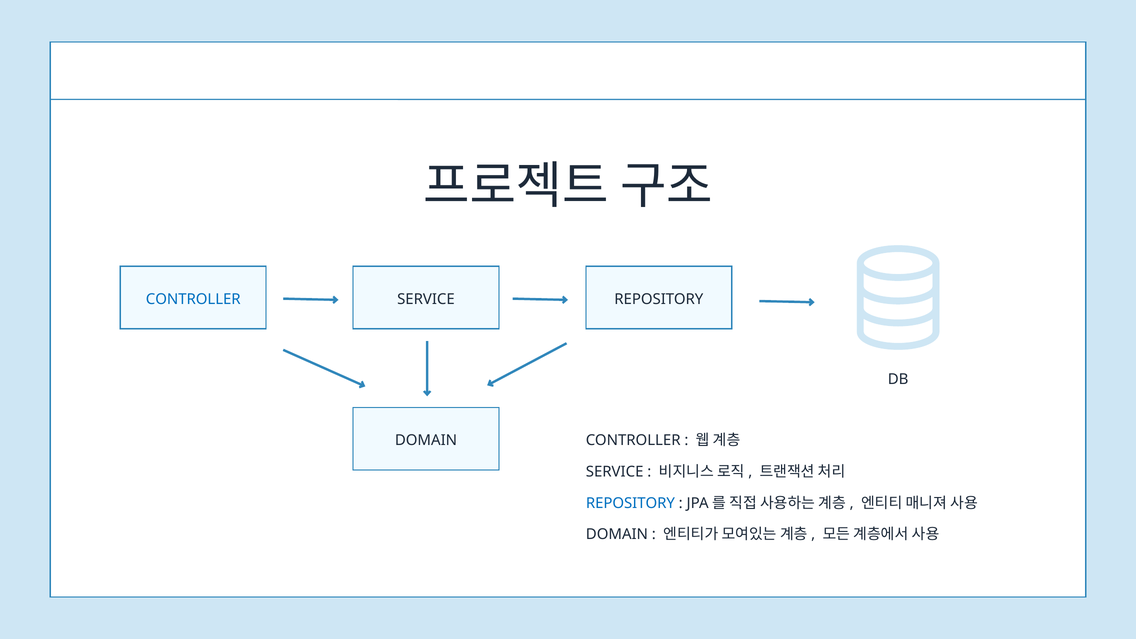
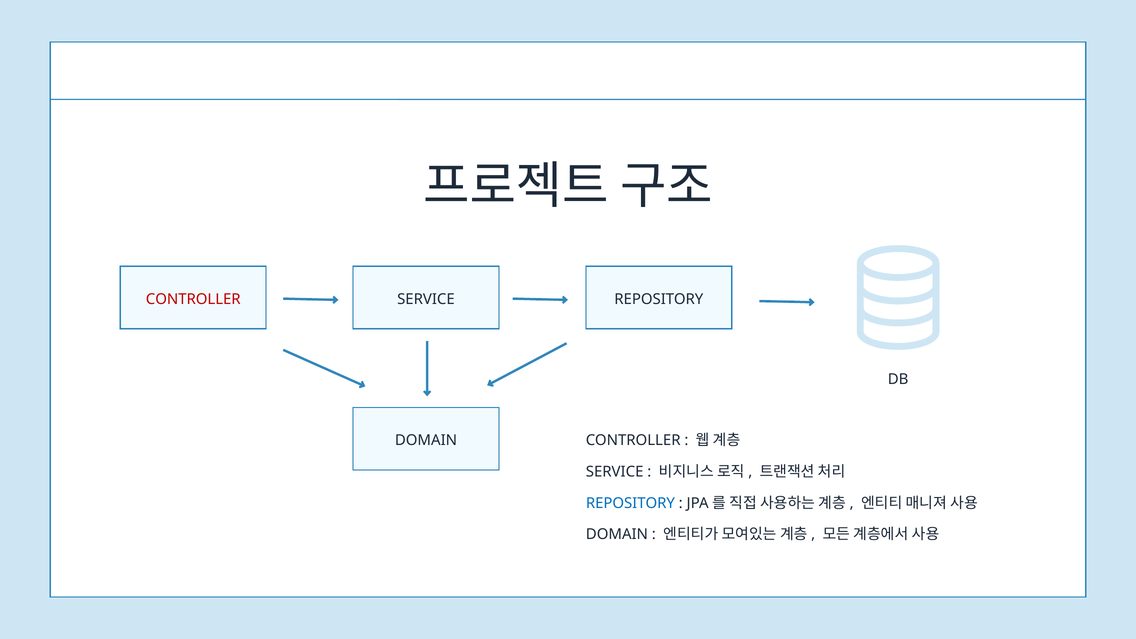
CONTROLLER at (193, 299) colour: blue -> red
